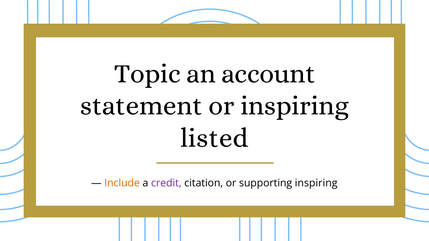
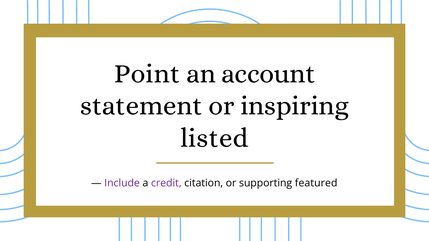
Topic: Topic -> Point
Include colour: orange -> purple
supporting inspiring: inspiring -> featured
